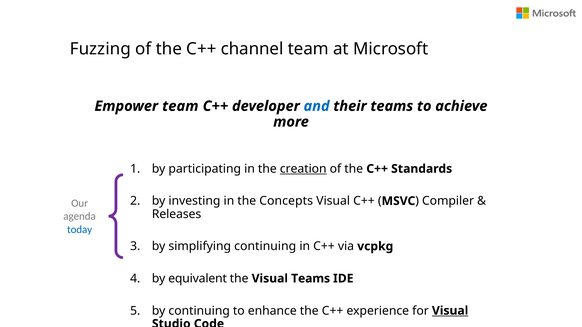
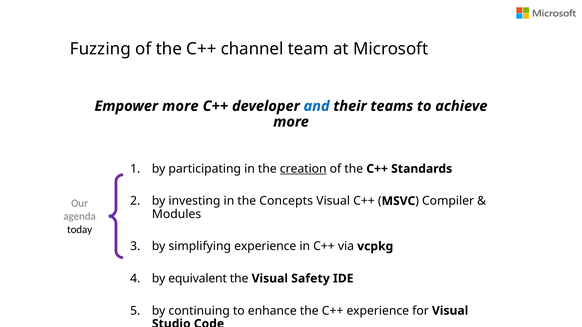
Empower team: team -> more
Releases: Releases -> Modules
today colour: blue -> black
simplifying continuing: continuing -> experience
Visual Teams: Teams -> Safety
Visual at (450, 311) underline: present -> none
